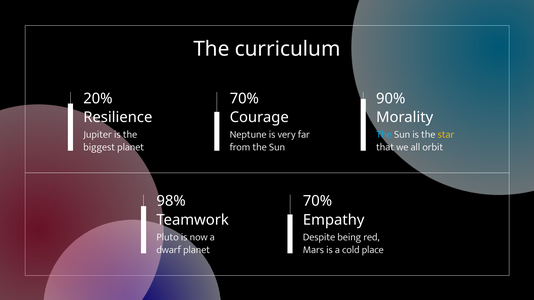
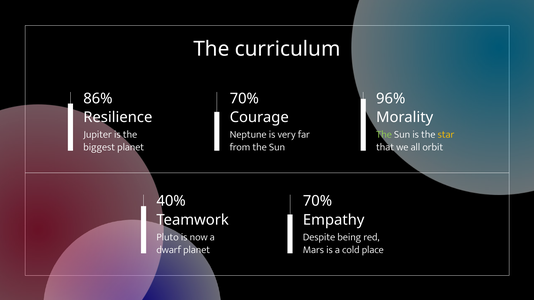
20%: 20% -> 86%
90%: 90% -> 96%
The at (384, 135) colour: light blue -> light green
98%: 98% -> 40%
